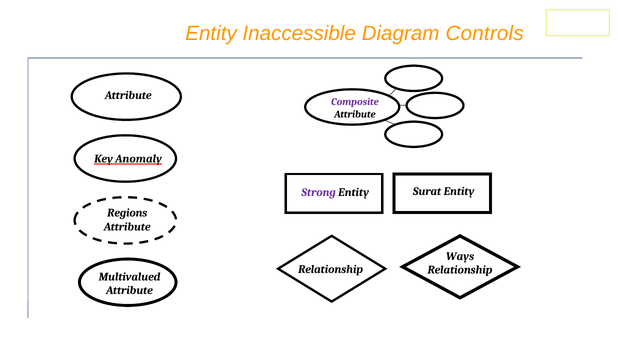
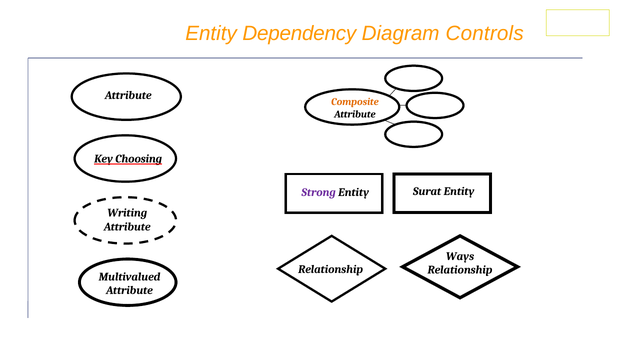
Inaccessible: Inaccessible -> Dependency
Composite colour: purple -> orange
Anomaly: Anomaly -> Choosing
Regions: Regions -> Writing
